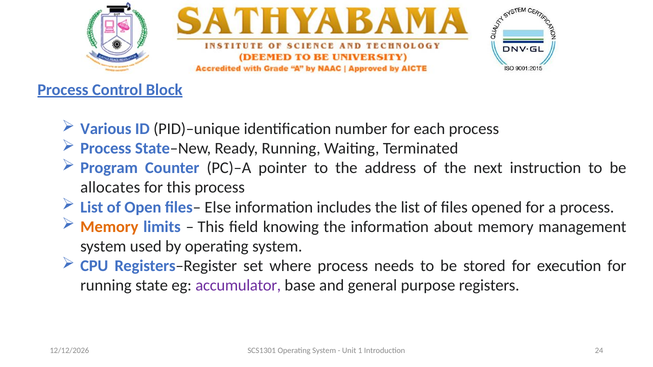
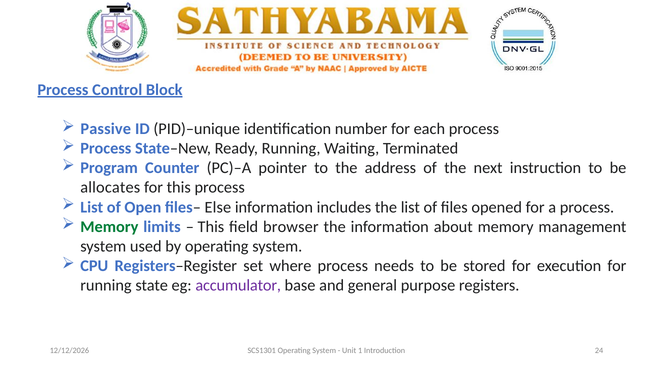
Various: Various -> Passive
Memory at (109, 227) colour: orange -> green
knowing: knowing -> browser
